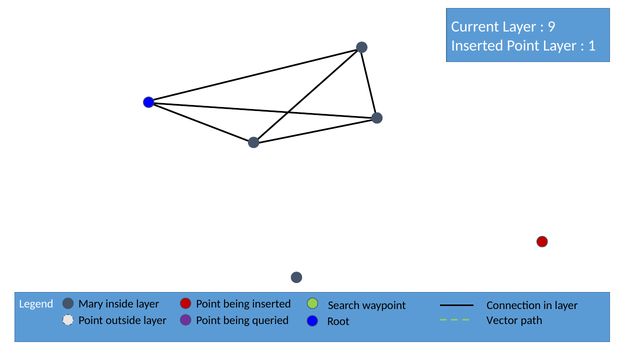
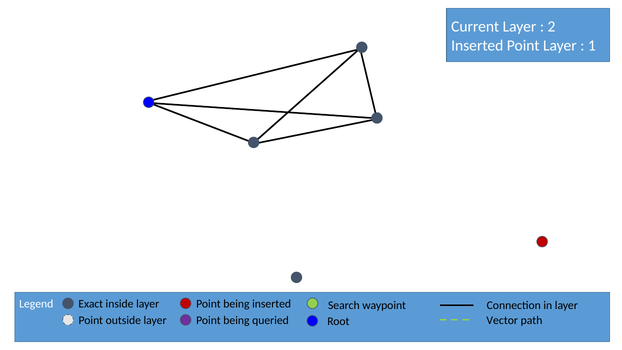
9: 9 -> 2
Mary: Mary -> Exact
